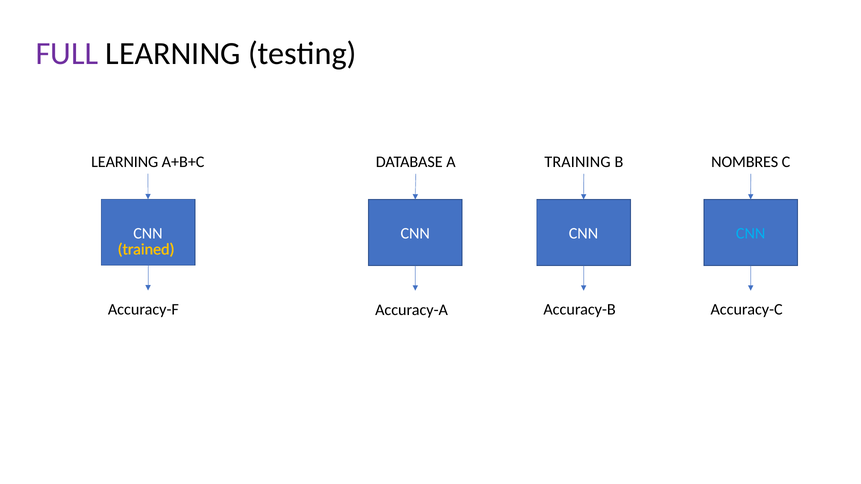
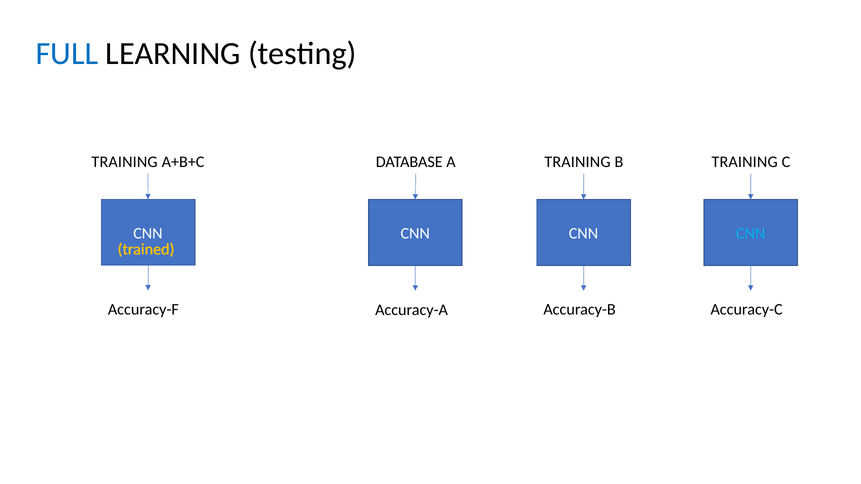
FULL colour: purple -> blue
LEARNING at (125, 162): LEARNING -> TRAINING
NOMBRES at (745, 162): NOMBRES -> TRAINING
